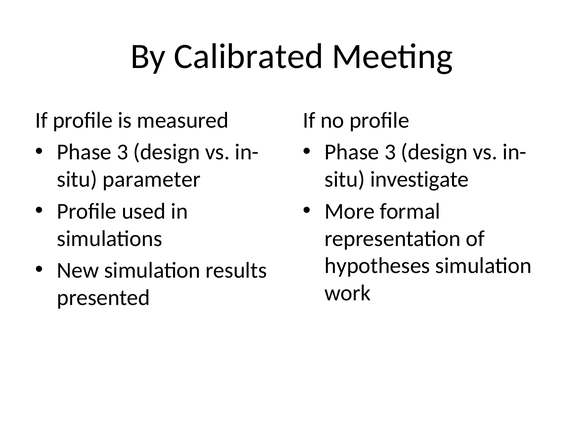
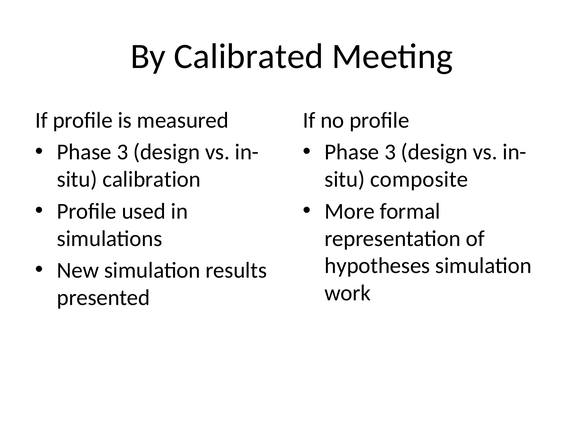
parameter: parameter -> calibration
investigate: investigate -> composite
